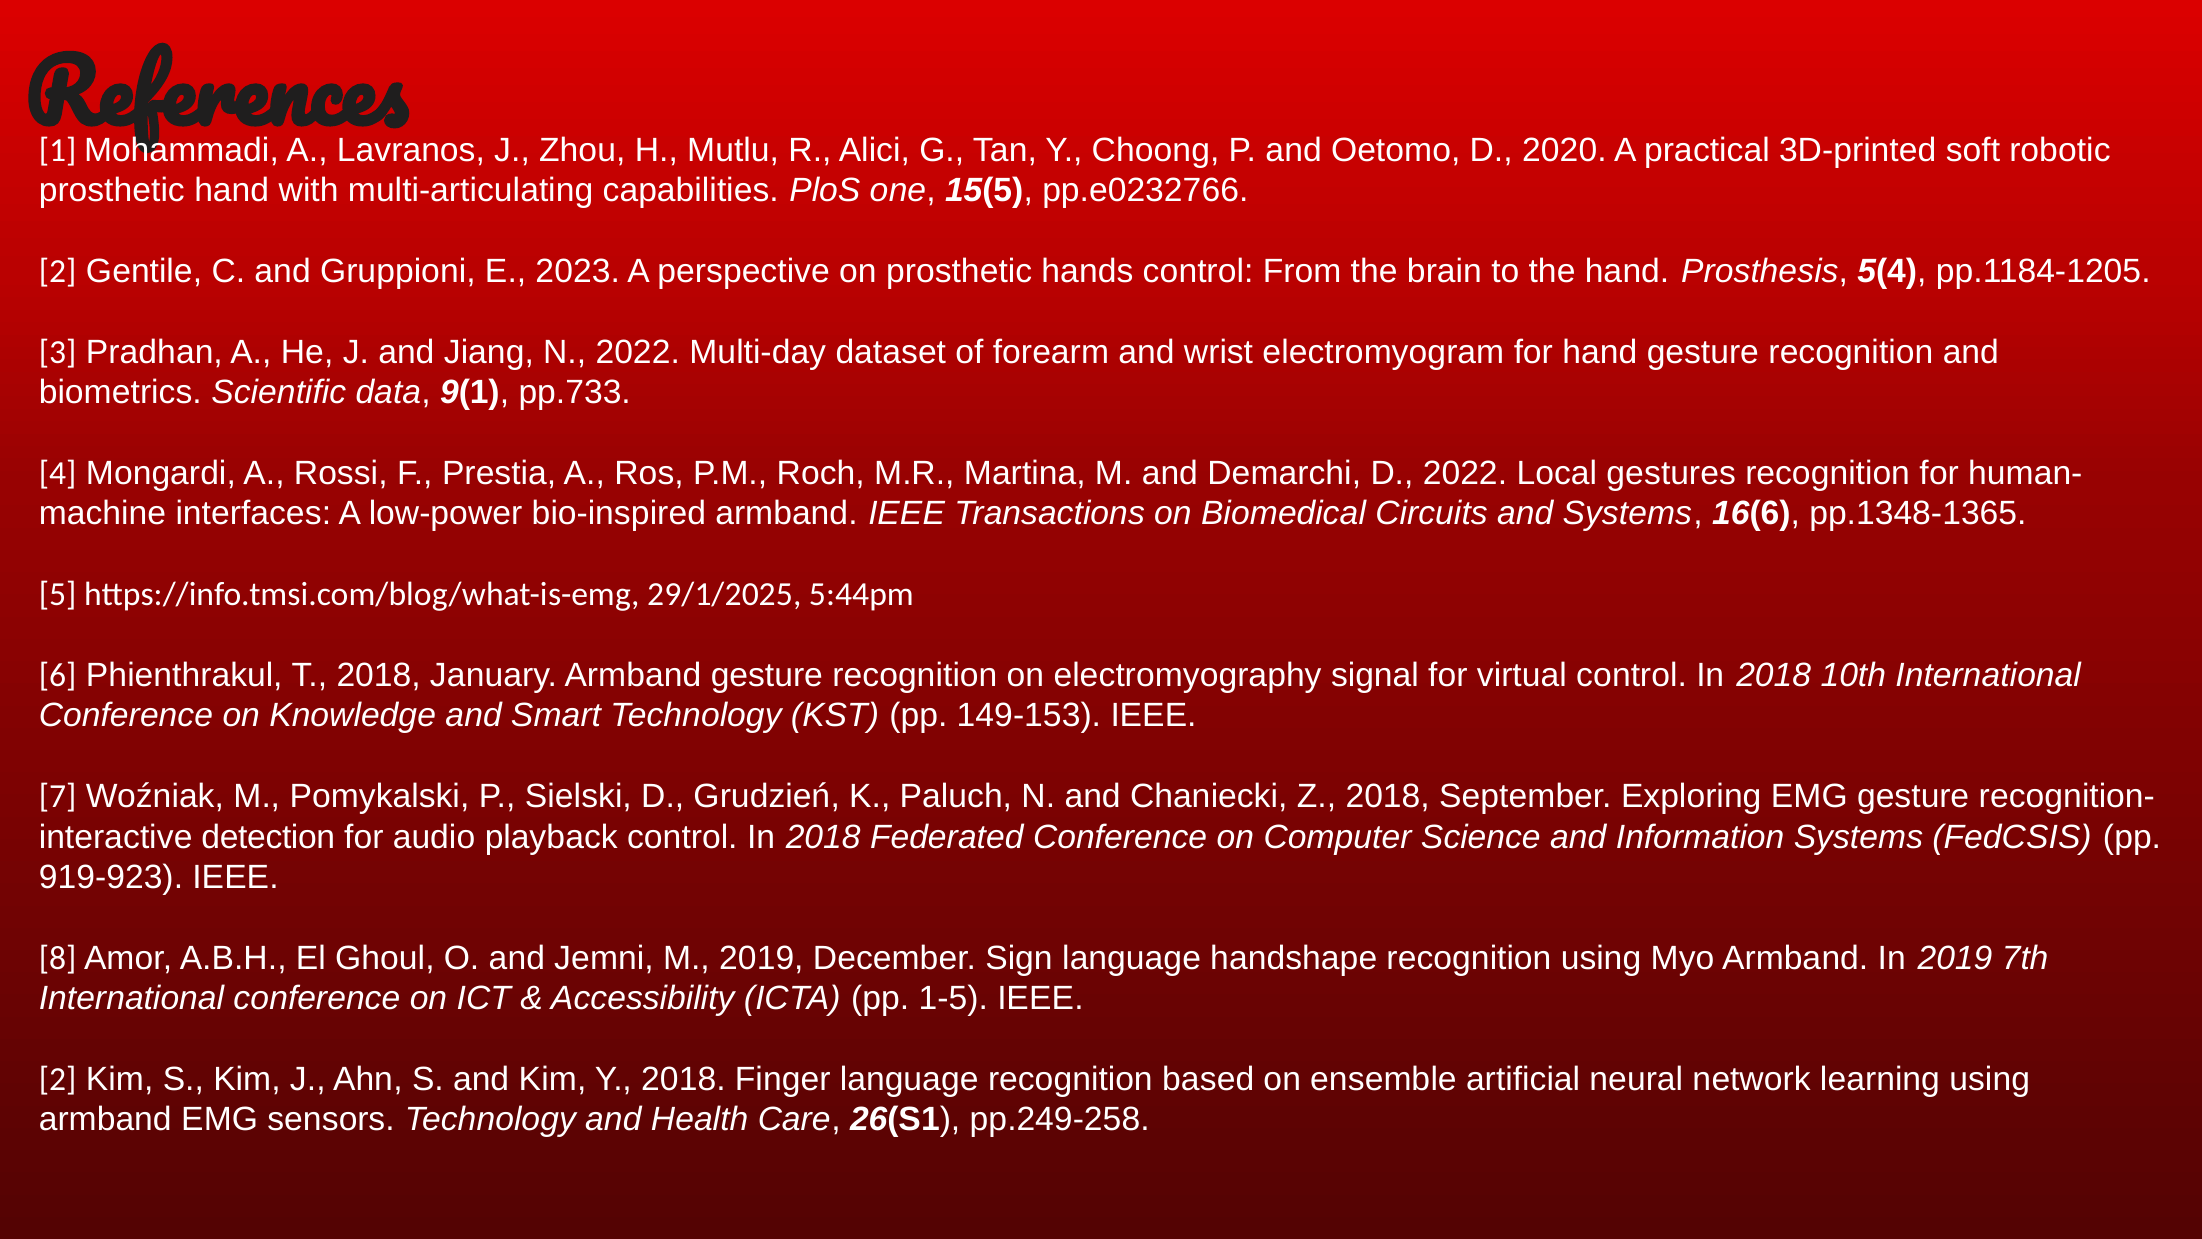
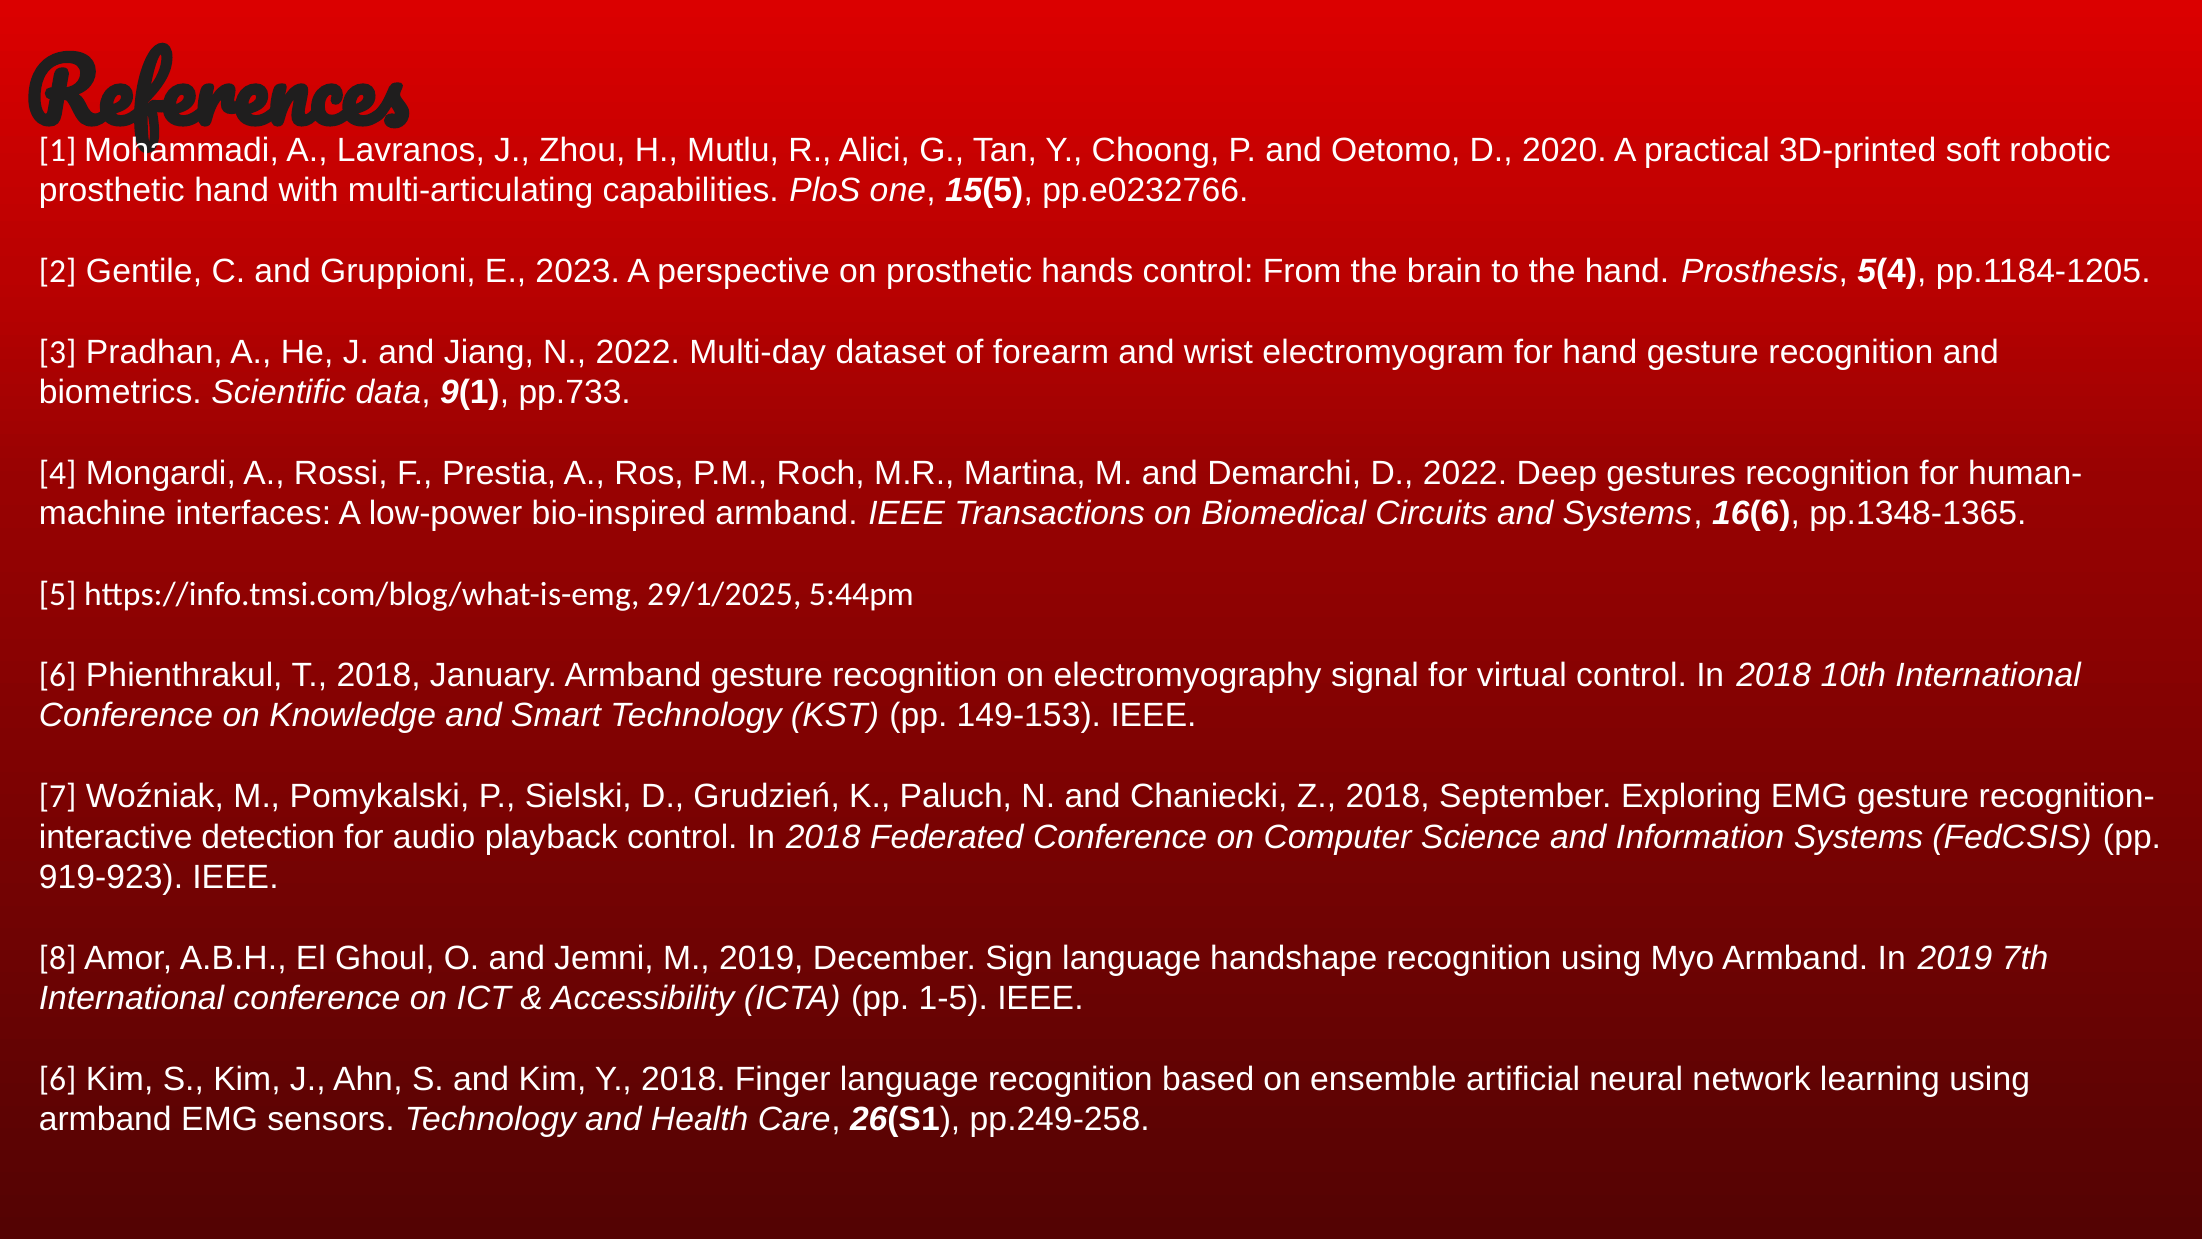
Local: Local -> Deep
2 at (58, 1079): 2 -> 6
